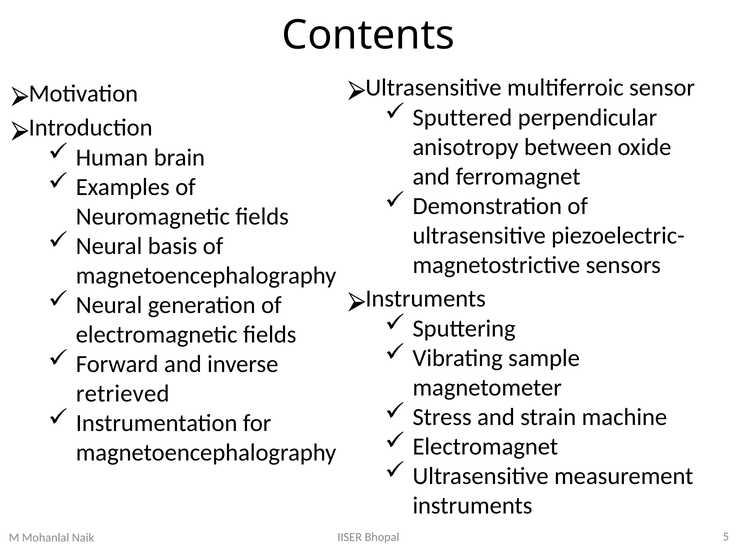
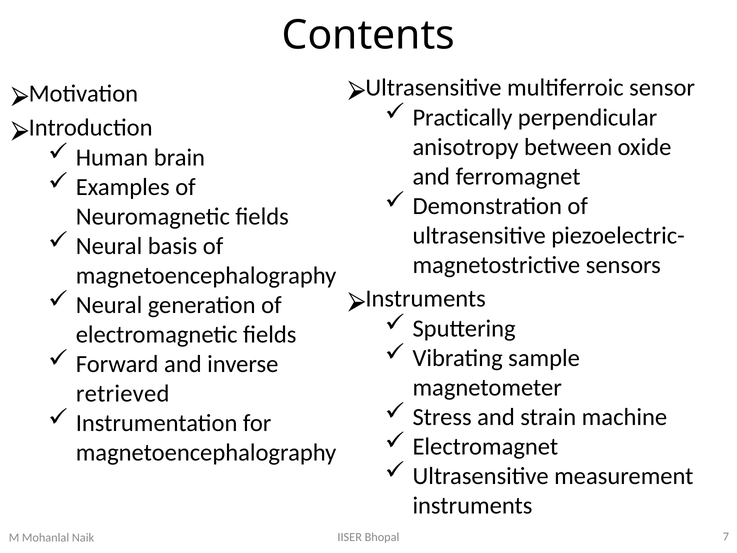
Sputtered: Sputtered -> Practically
5: 5 -> 7
